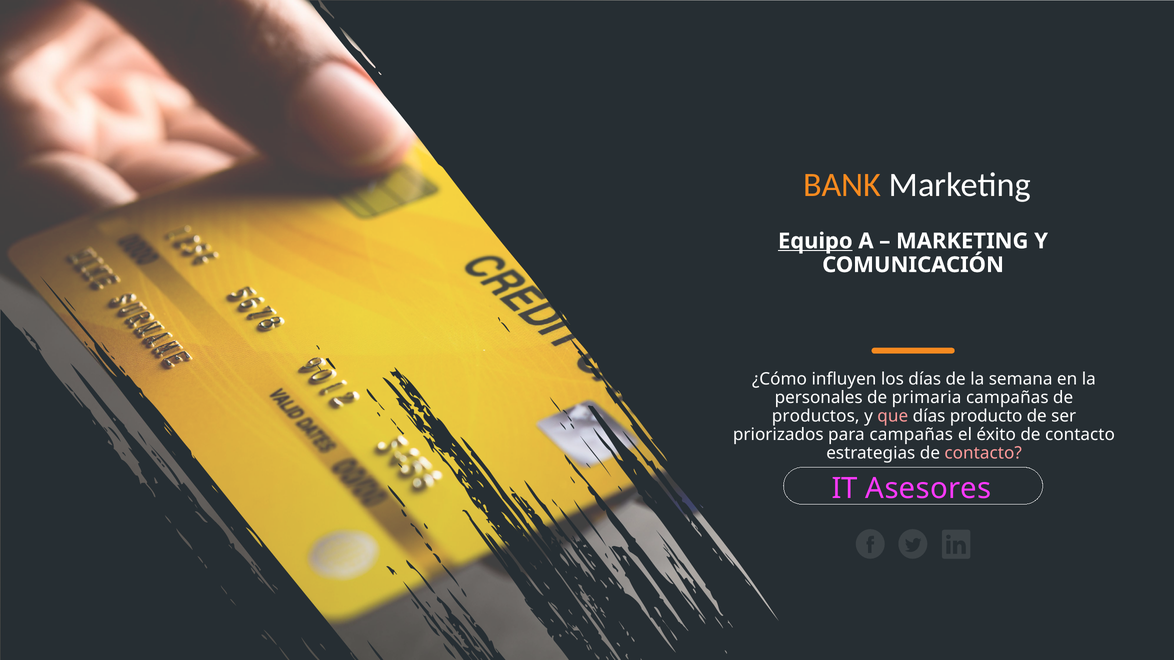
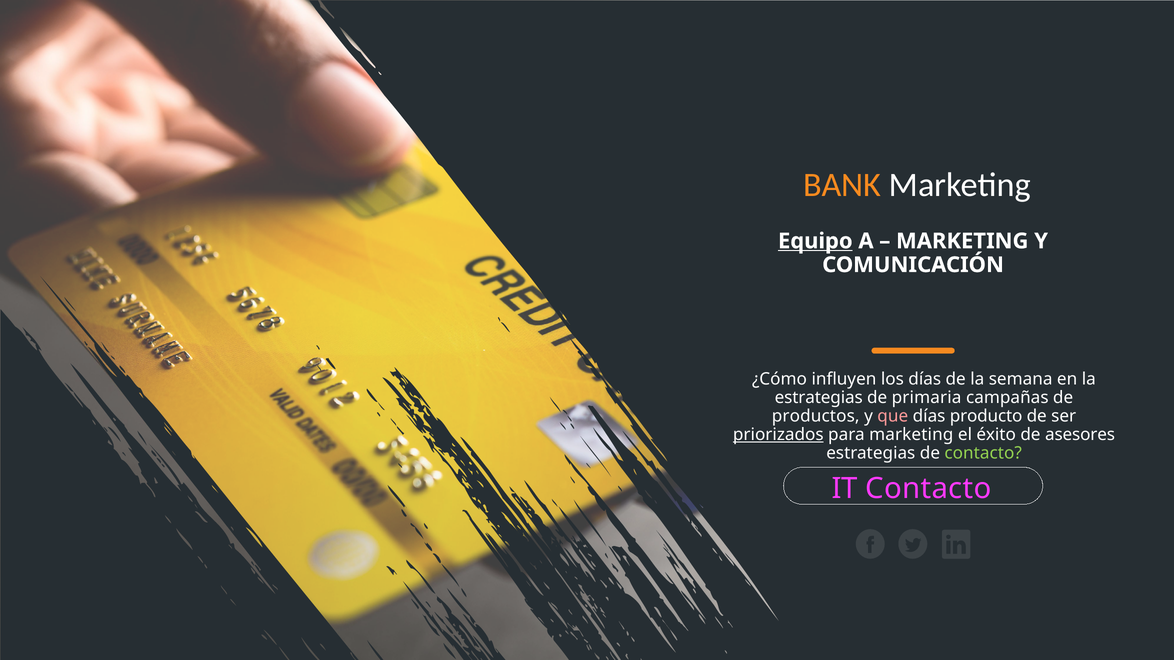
personales at (819, 398): personales -> estrategias
priorizados underline: none -> present
para campañas: campañas -> marketing
éxito de contacto: contacto -> asesores
contacto at (983, 454) colour: pink -> light green
IT Asesores: Asesores -> Contacto
